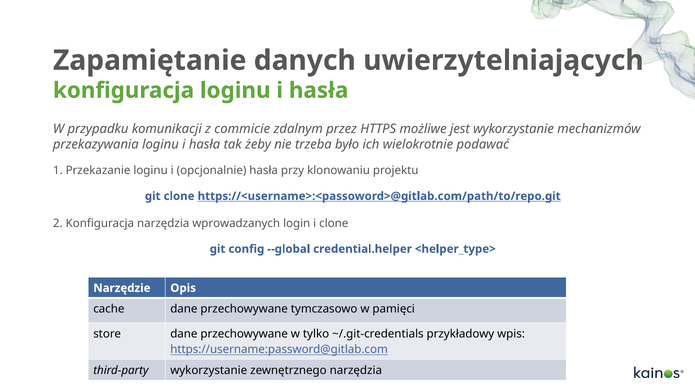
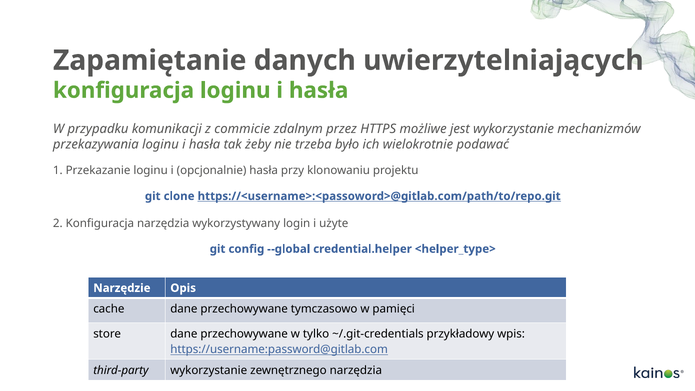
wprowadzanych: wprowadzanych -> wykorzystywany
i clone: clone -> użyte
